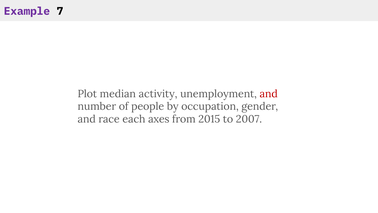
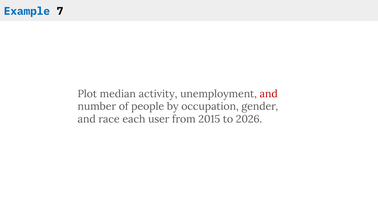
Example colour: purple -> blue
axes: axes -> user
2007: 2007 -> 2026
